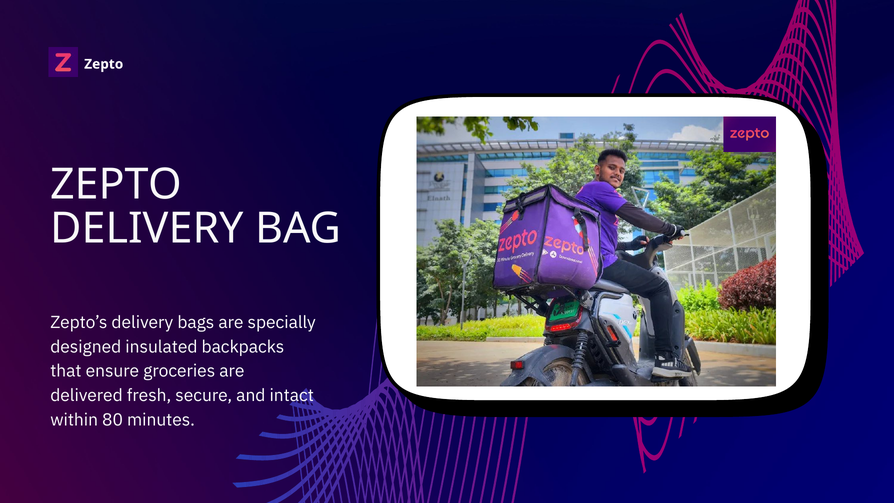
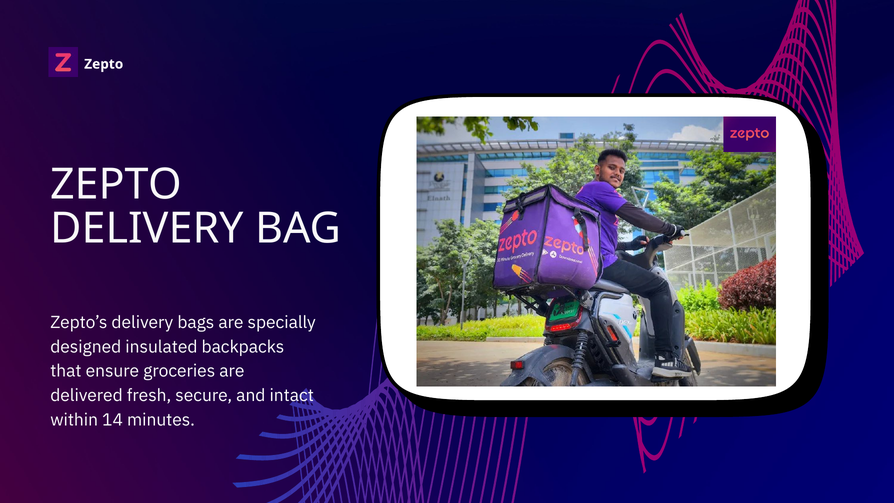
80: 80 -> 14
